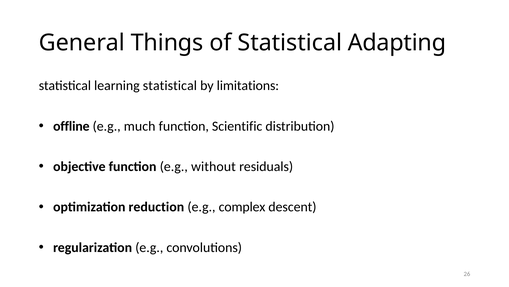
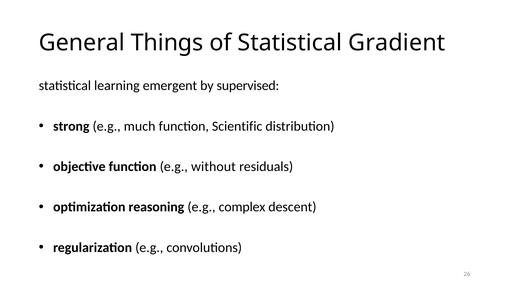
Adapting: Adapting -> Gradient
learning statistical: statistical -> emergent
limitations: limitations -> supervised
offline: offline -> strong
reduction: reduction -> reasoning
